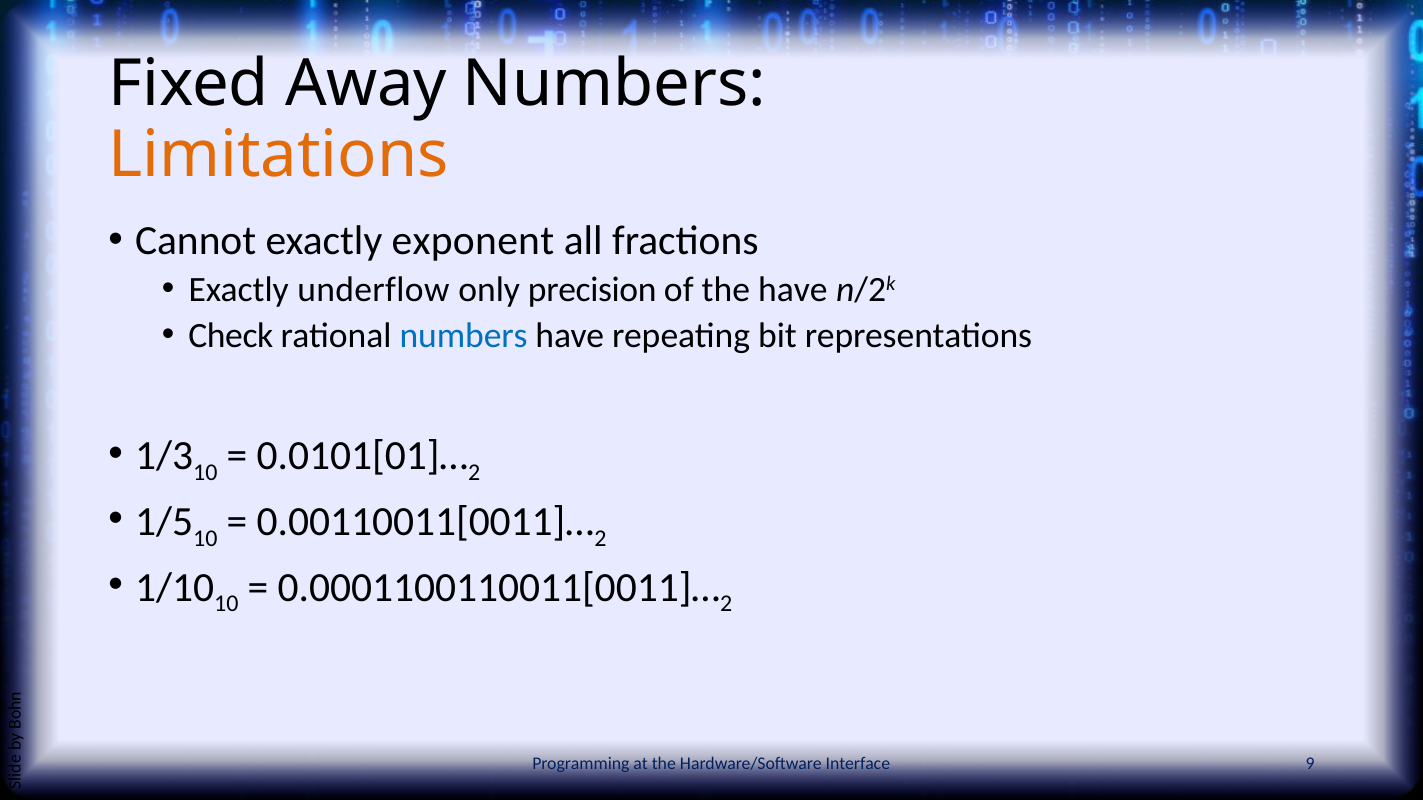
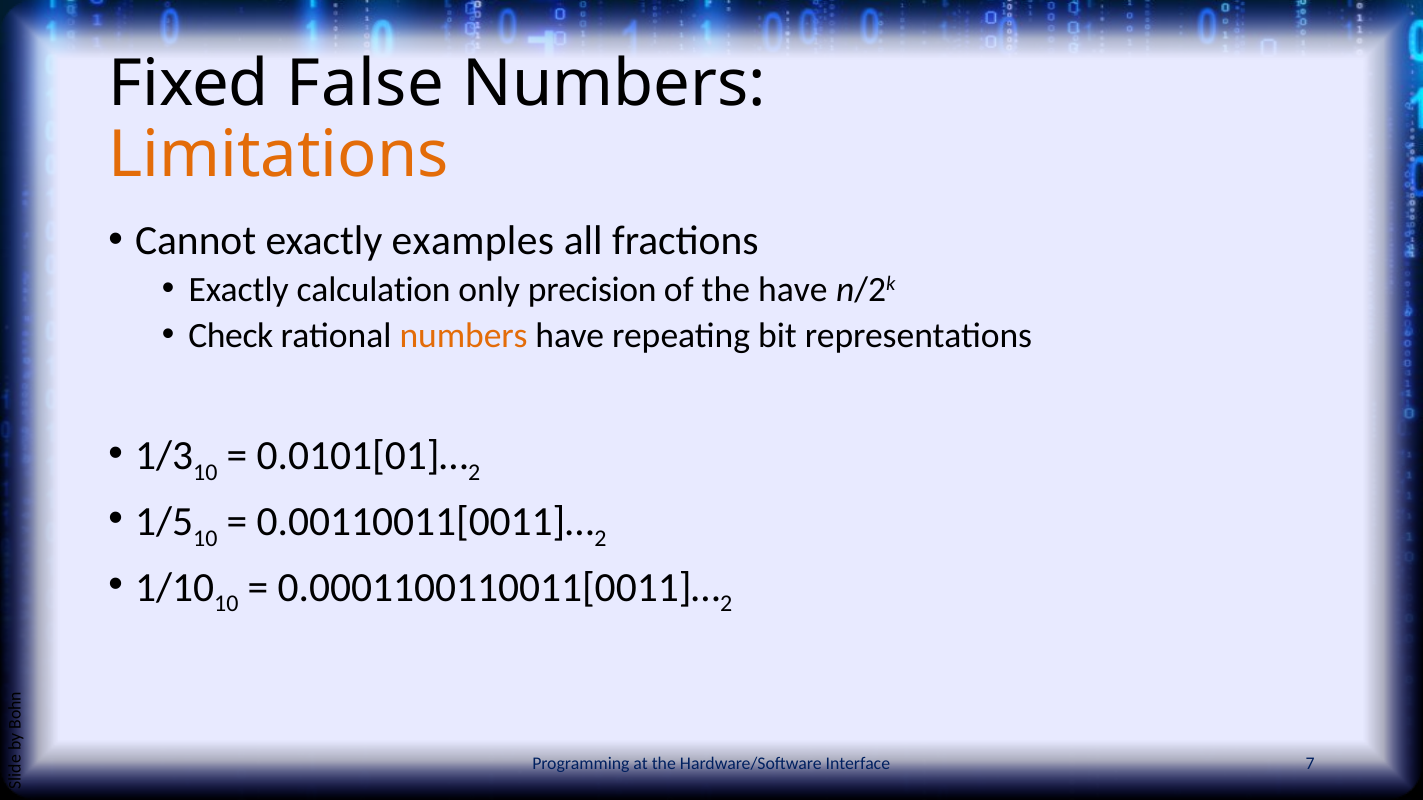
Away: Away -> False
exponent: exponent -> examples
underflow: underflow -> calculation
numbers at (464, 335) colour: blue -> orange
9: 9 -> 7
